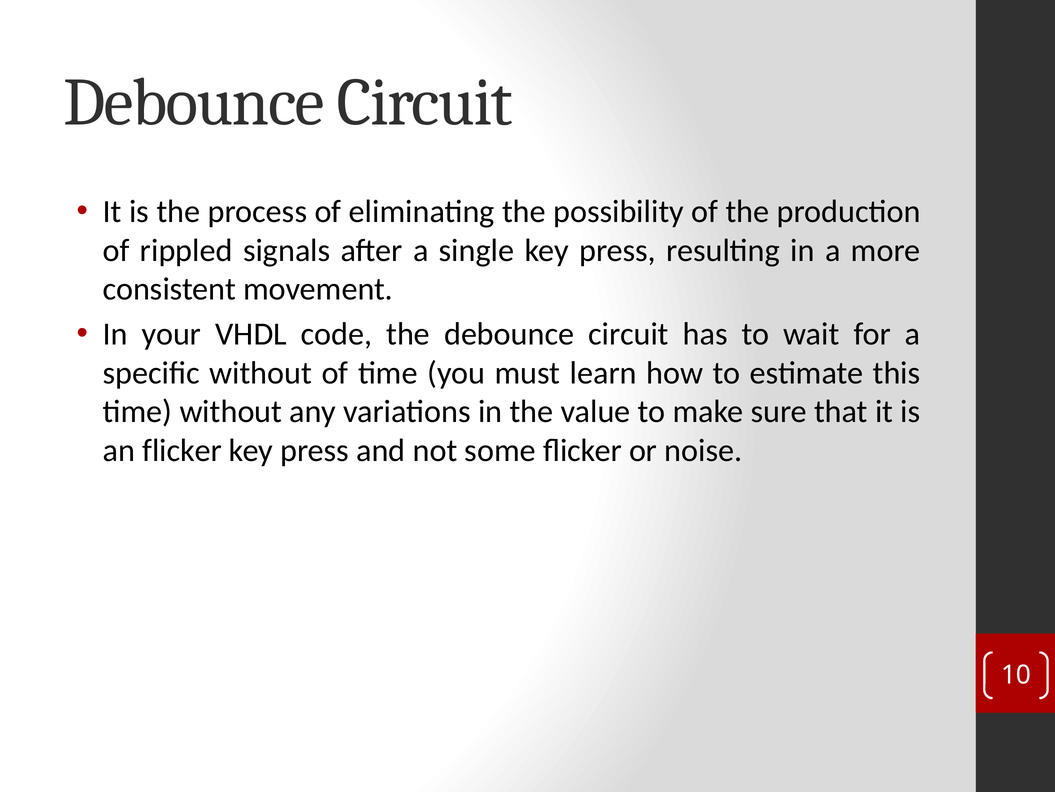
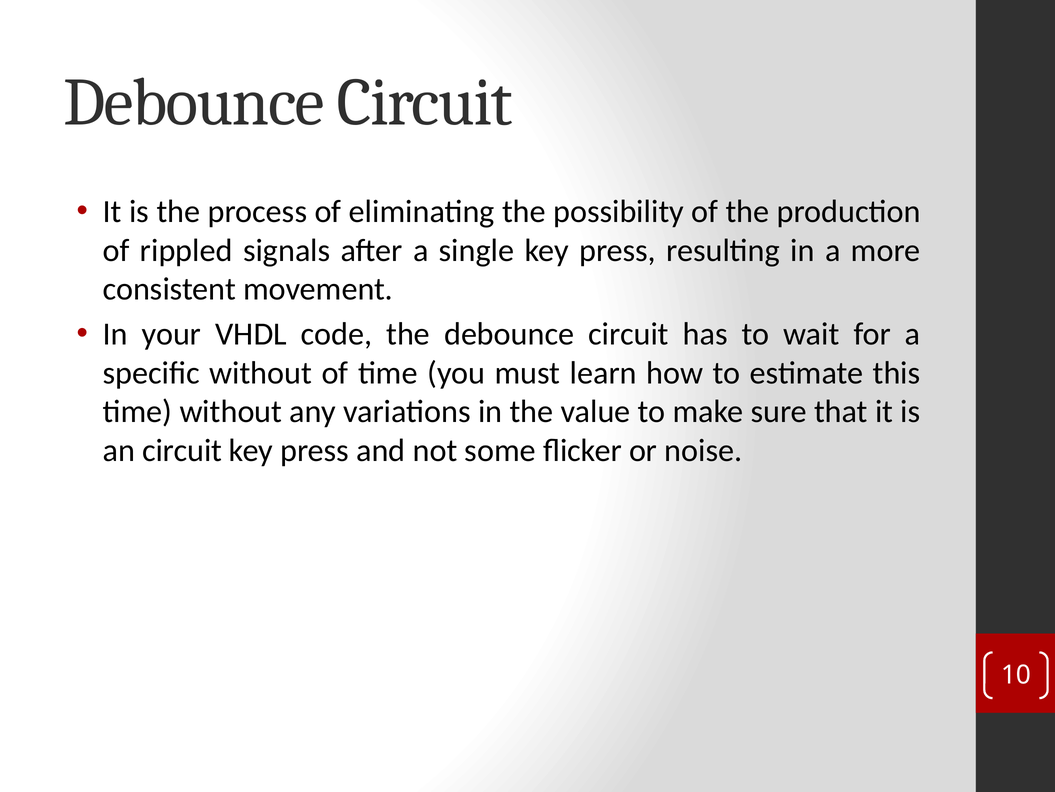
an flicker: flicker -> circuit
